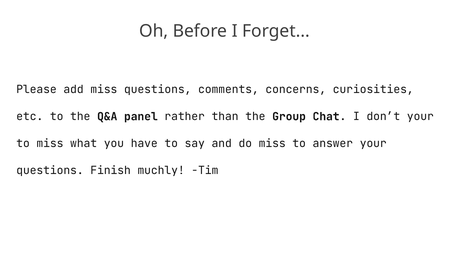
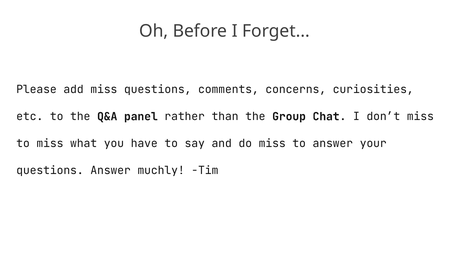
don’t your: your -> miss
questions Finish: Finish -> Answer
